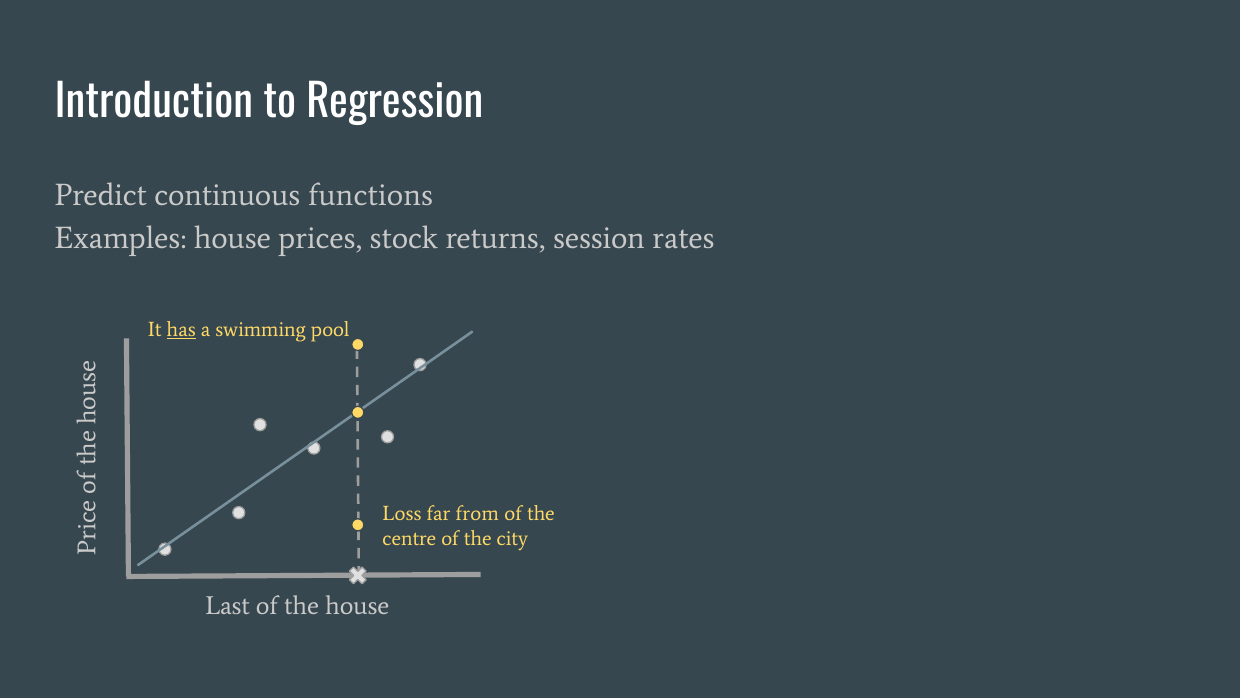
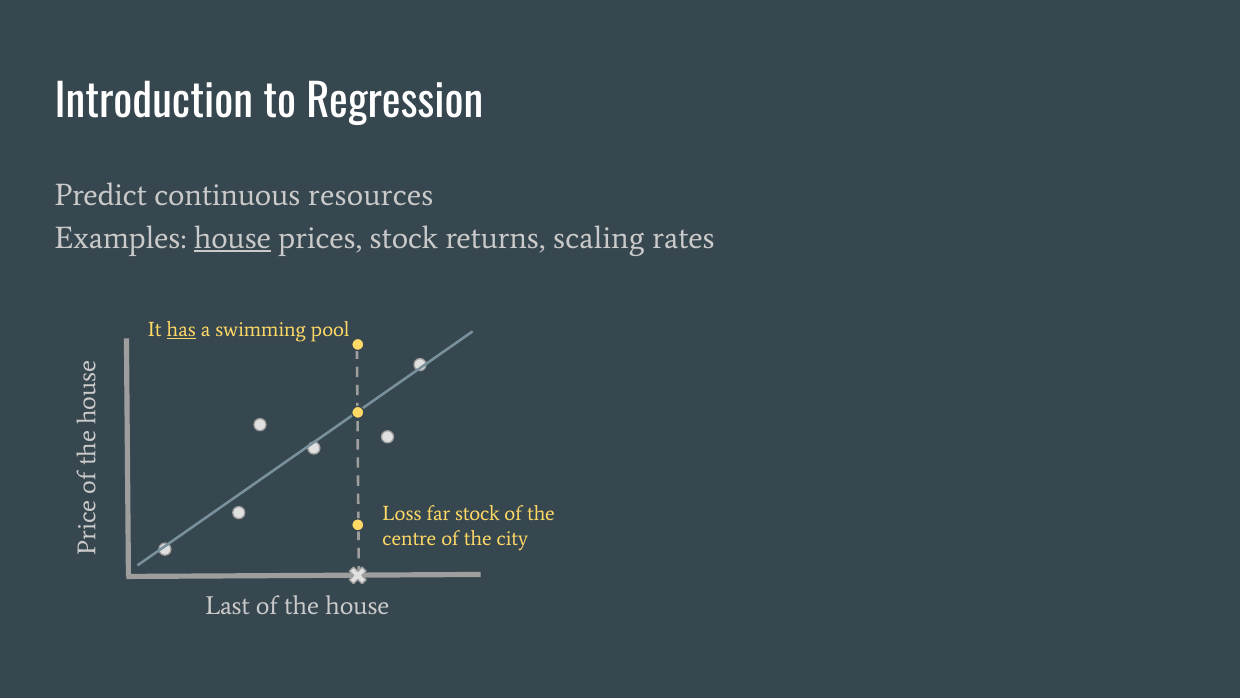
functions: functions -> resources
house at (232, 238) underline: none -> present
session: session -> scaling
far from: from -> stock
